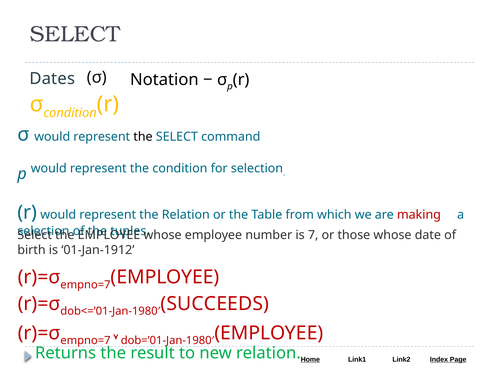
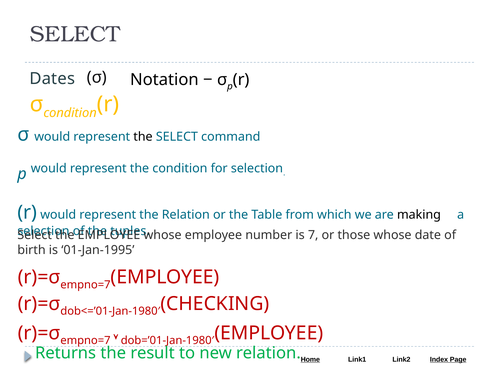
making colour: red -> black
01-Jan-1912: 01-Jan-1912 -> 01-Jan-1995
SUCCEEDS: SUCCEEDS -> CHECKING
